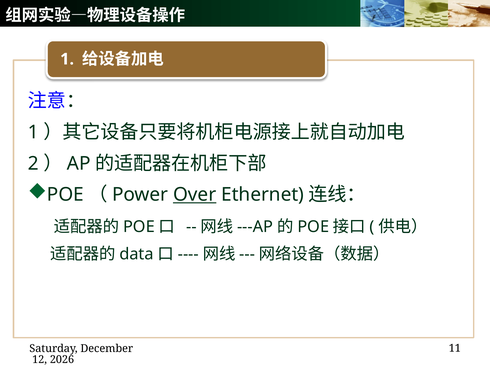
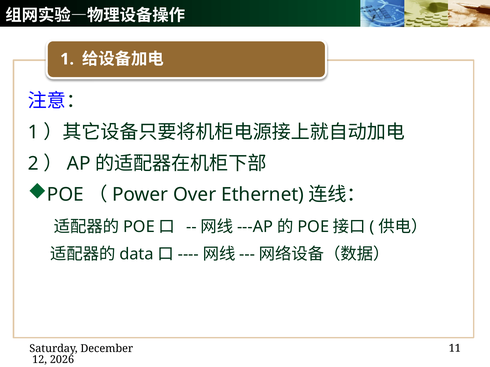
Over underline: present -> none
